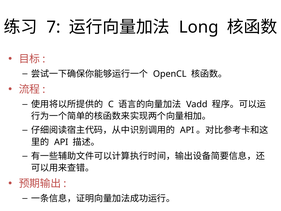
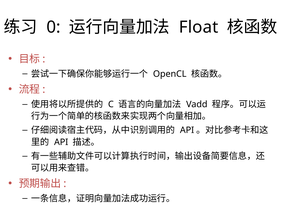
7: 7 -> 0
Long: Long -> Float
